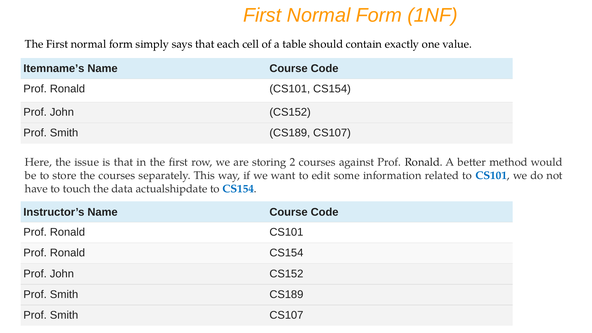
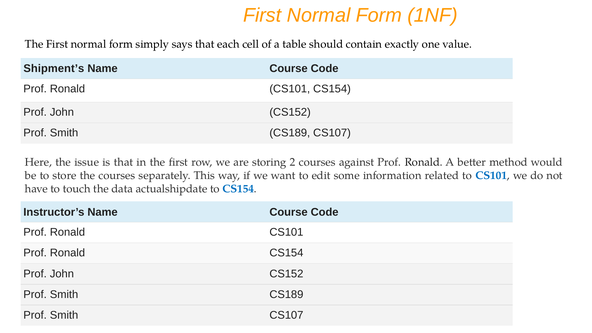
Itemname’s: Itemname’s -> Shipment’s
